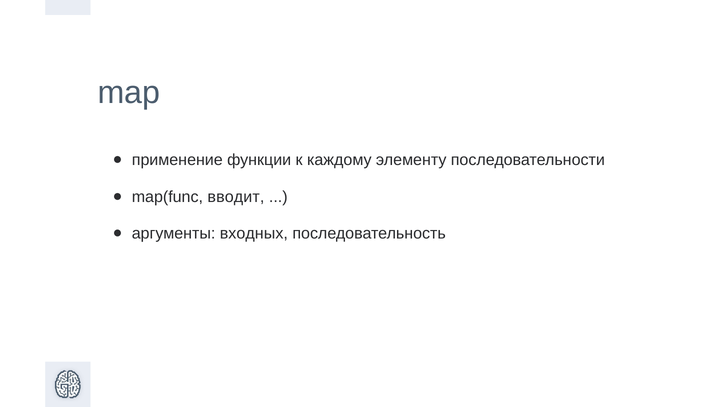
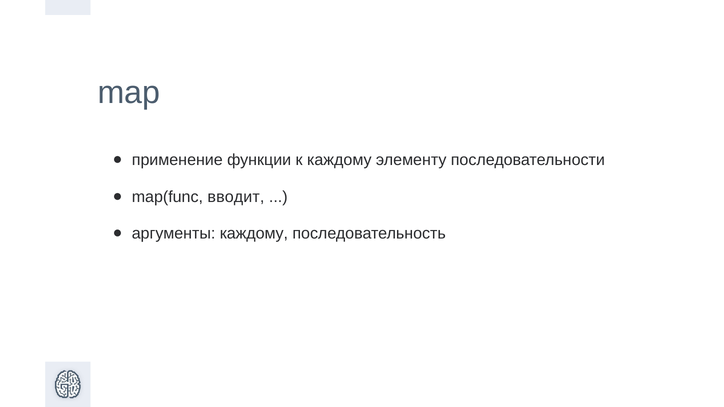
аргументы входных: входных -> каждому
